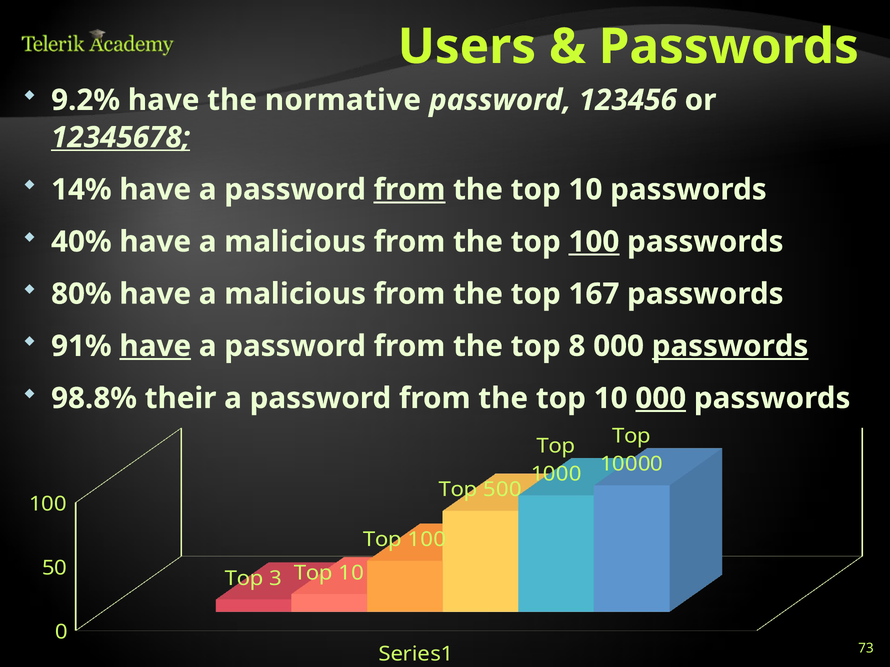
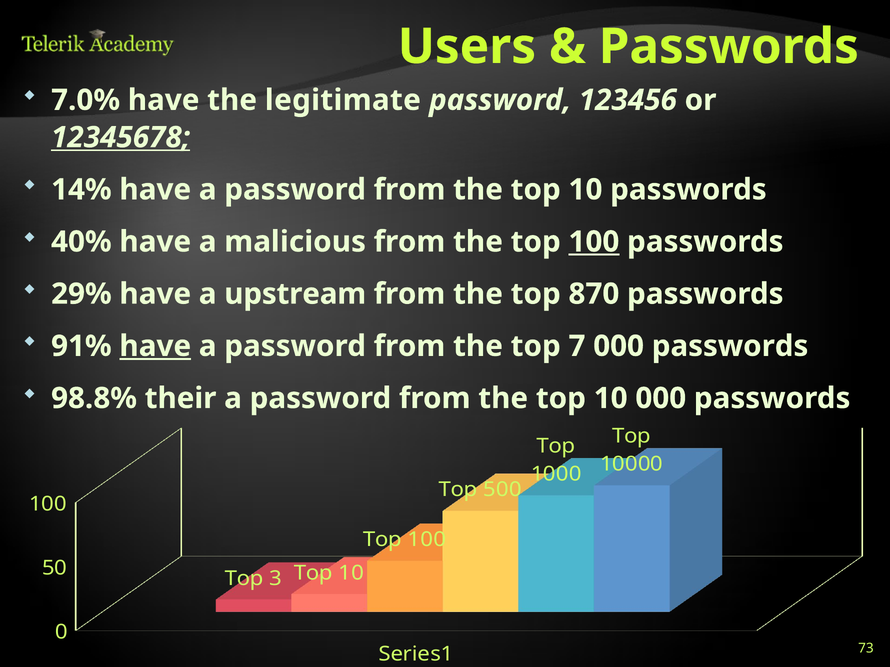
9.2%: 9.2% -> 7.0%
normative: normative -> legitimate
from at (410, 190) underline: present -> none
80%: 80% -> 29%
malicious at (295, 294): malicious -> upstream
167: 167 -> 870
8: 8 -> 7
passwords at (730, 346) underline: present -> none
000 at (661, 399) underline: present -> none
